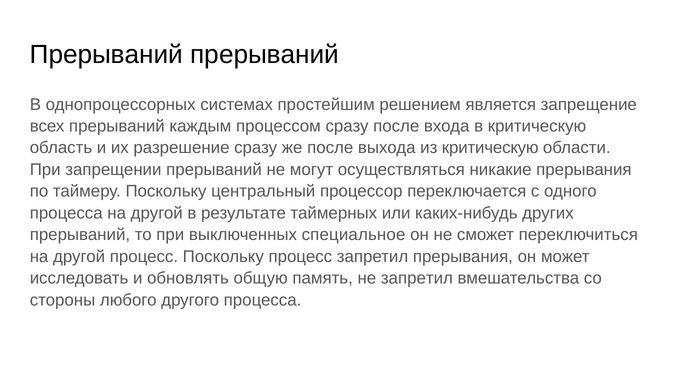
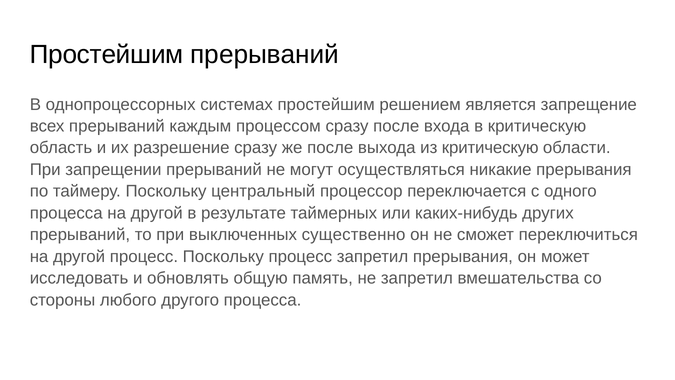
Прерываний at (106, 55): Прерываний -> Простейшим
специальное: специальное -> существенно
